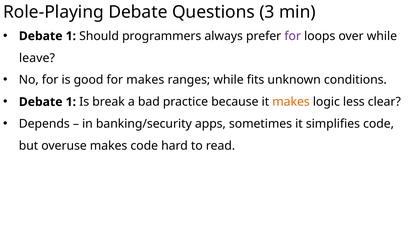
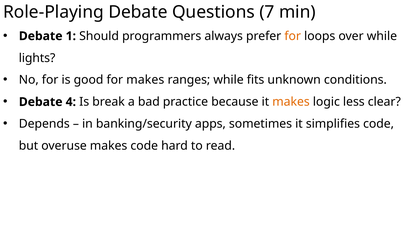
3: 3 -> 7
for at (293, 36) colour: purple -> orange
leave: leave -> lights
1 at (71, 102): 1 -> 4
